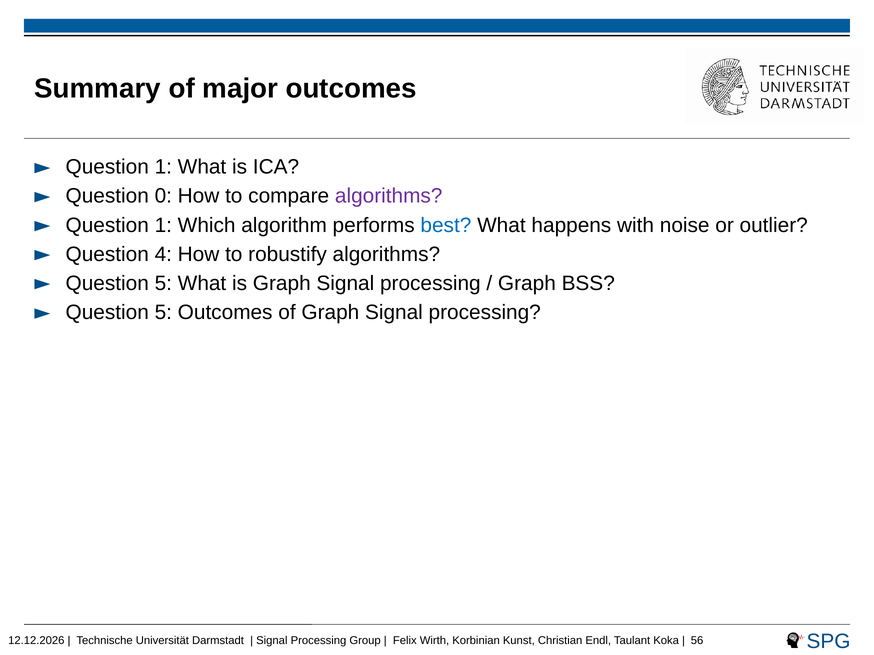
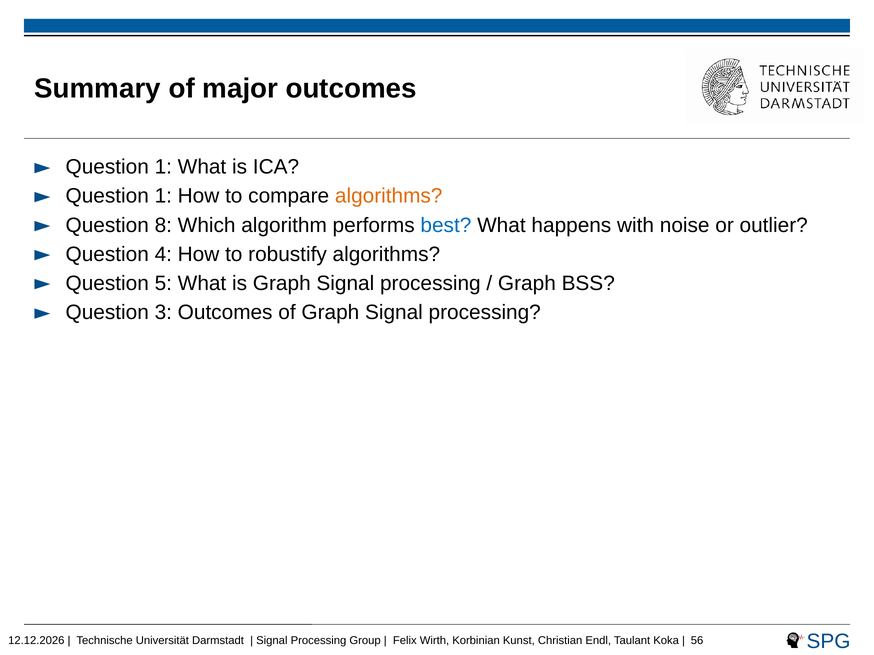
0 at (163, 196): 0 -> 1
algorithms at (389, 196) colour: purple -> orange
1 at (163, 225): 1 -> 8
5 at (163, 313): 5 -> 3
